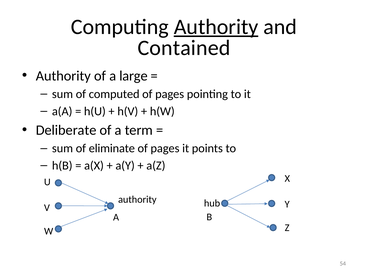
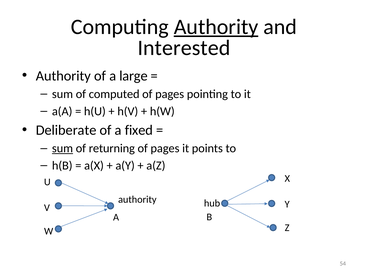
Contained: Contained -> Interested
term: term -> fixed
sum at (62, 148) underline: none -> present
eliminate: eliminate -> returning
